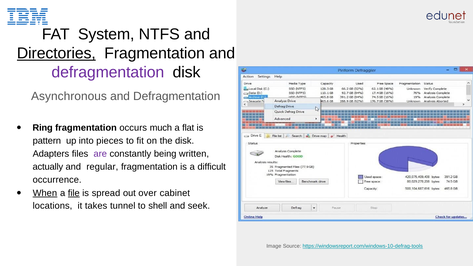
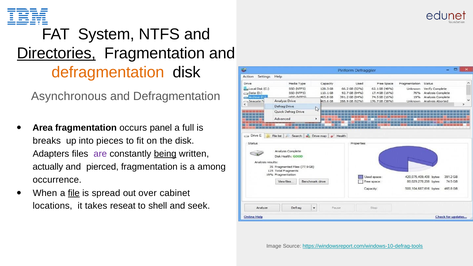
defragmentation at (108, 72) colour: purple -> orange
Ring: Ring -> Area
much: much -> panel
flat: flat -> full
pattern: pattern -> breaks
being underline: none -> present
regular: regular -> pierced
difficult: difficult -> among
When underline: present -> none
tunnel: tunnel -> reseat
